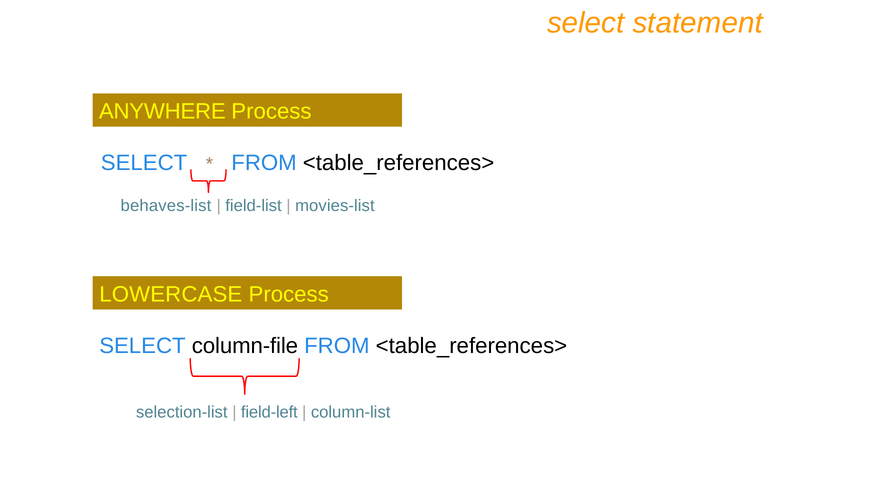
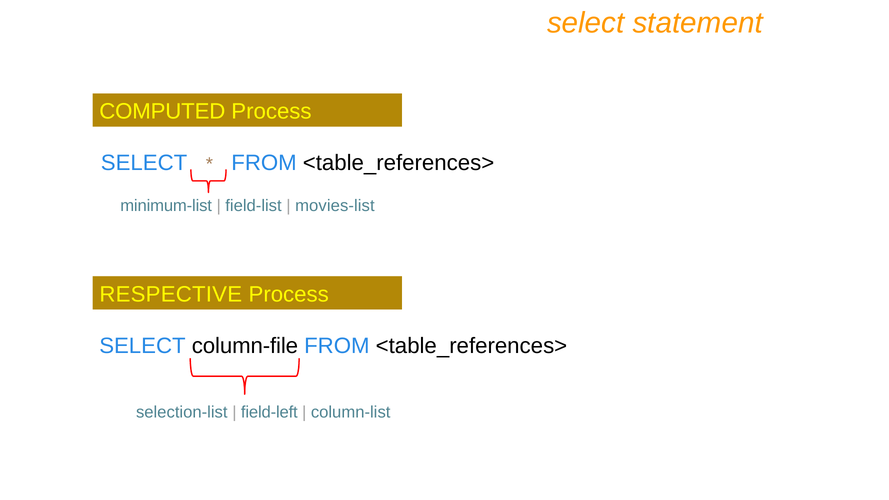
ANYWHERE: ANYWHERE -> COMPUTED
behaves-list: behaves-list -> minimum-list
LOWERCASE: LOWERCASE -> RESPECTIVE
